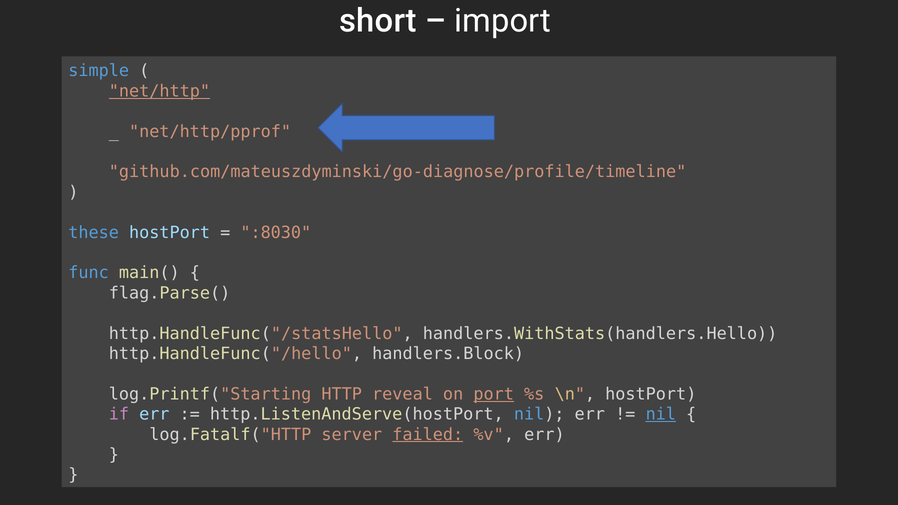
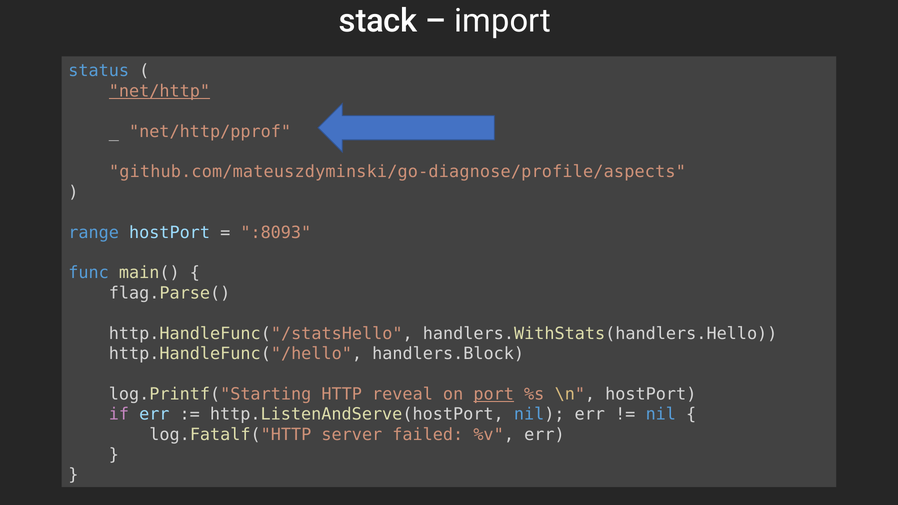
short: short -> stack
simple: simple -> status
github.com/mateuszdyminski/go-diagnose/profile/timeline: github.com/mateuszdyminski/go-diagnose/profile/timeline -> github.com/mateuszdyminski/go-diagnose/profile/aspects
these: these -> range
:8030: :8030 -> :8093
nil at (661, 414) underline: present -> none
failed underline: present -> none
